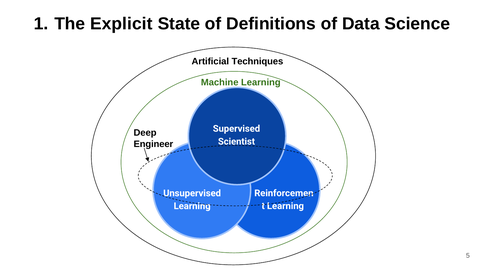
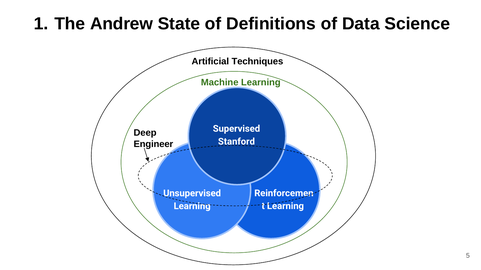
Explicit: Explicit -> Andrew
Scientist: Scientist -> Stanford
